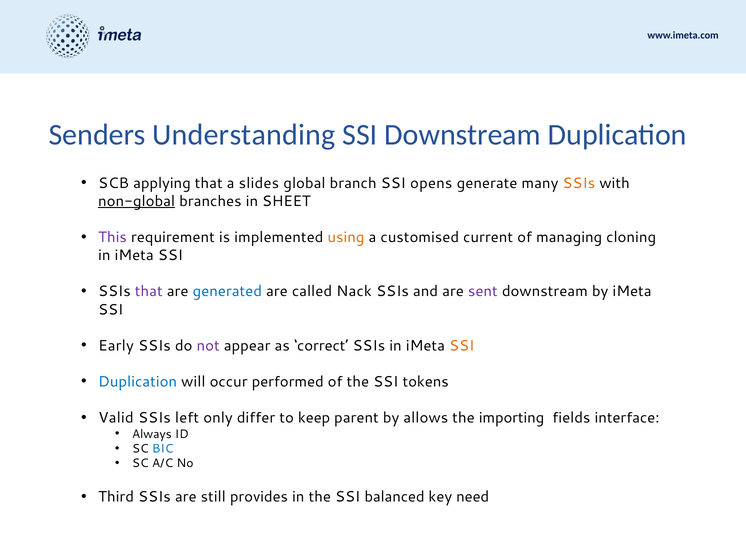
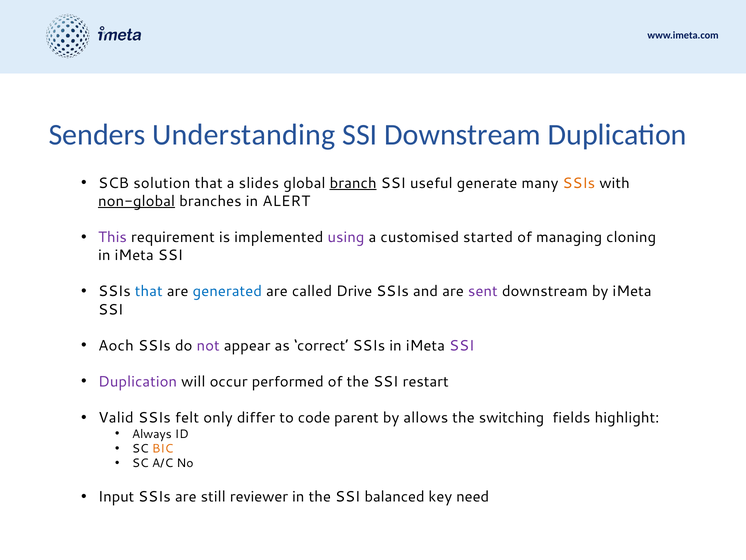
applying: applying -> solution
branch underline: none -> present
opens: opens -> useful
SHEET: SHEET -> ALERT
using colour: orange -> purple
current: current -> started
that at (149, 291) colour: purple -> blue
Nack: Nack -> Drive
Early: Early -> Aoch
SSI at (462, 345) colour: orange -> purple
Duplication at (138, 381) colour: blue -> purple
tokens: tokens -> restart
left: left -> felt
keep: keep -> code
importing: importing -> switching
interface: interface -> highlight
BIC colour: blue -> orange
Third: Third -> Input
provides: provides -> reviewer
